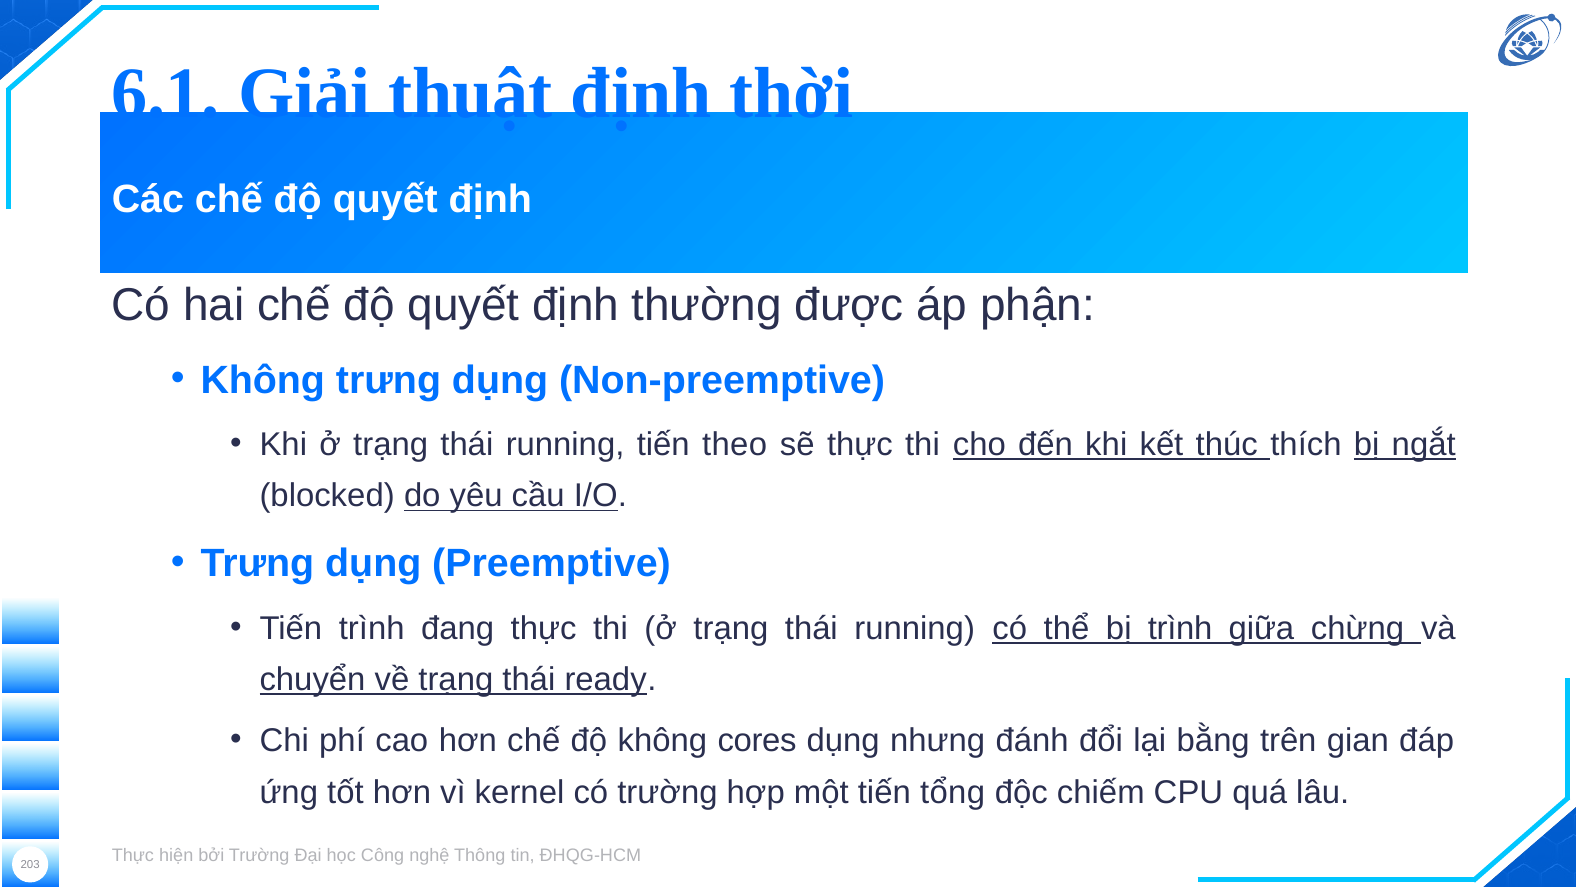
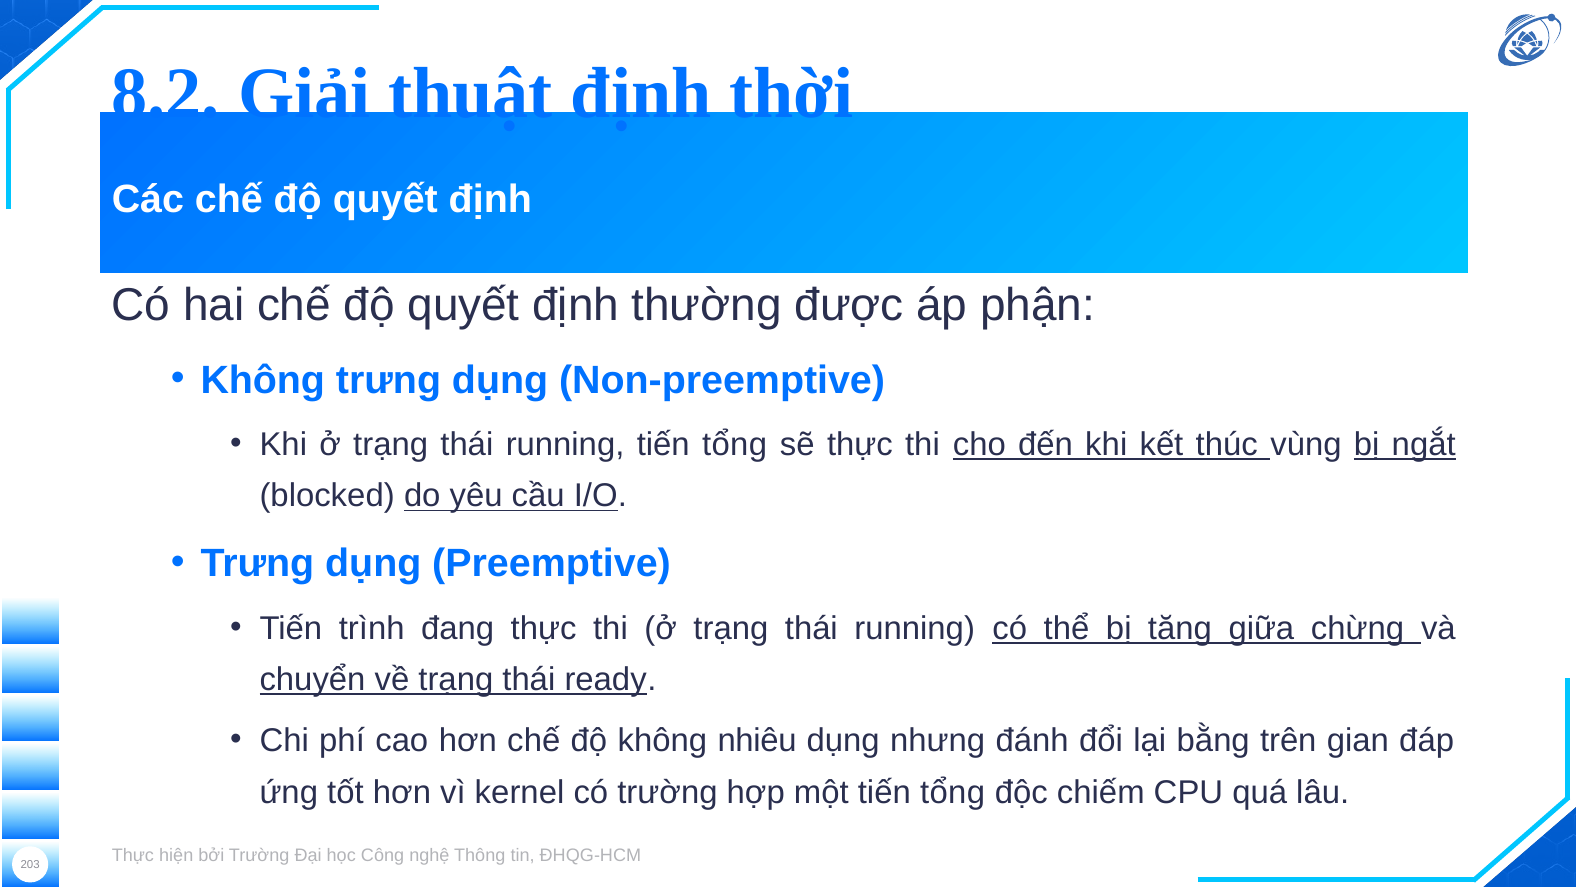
6.1: 6.1 -> 8.2
running tiến theo: theo -> tổng
thích: thích -> vùng
bị trình: trình -> tăng
cores: cores -> nhiêu
